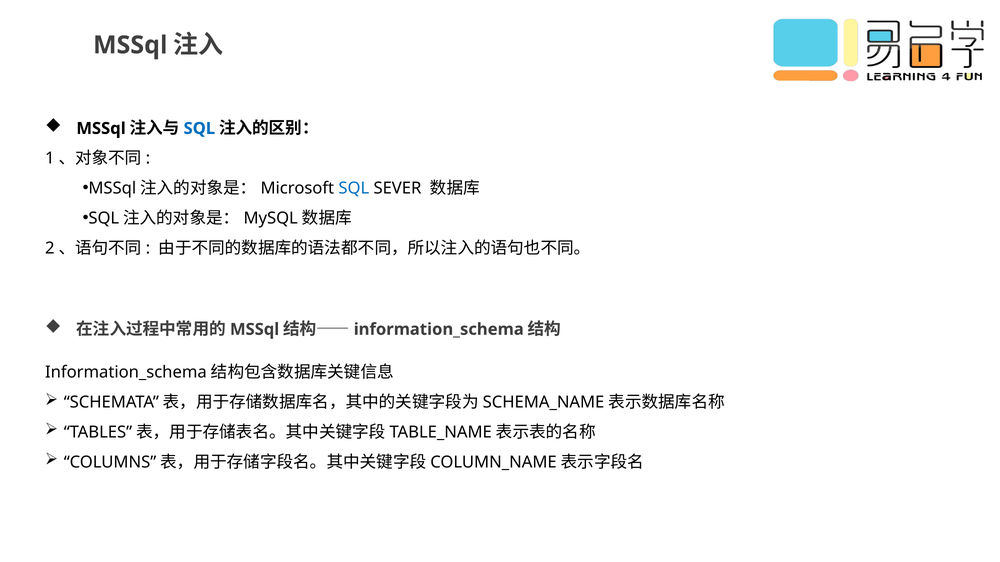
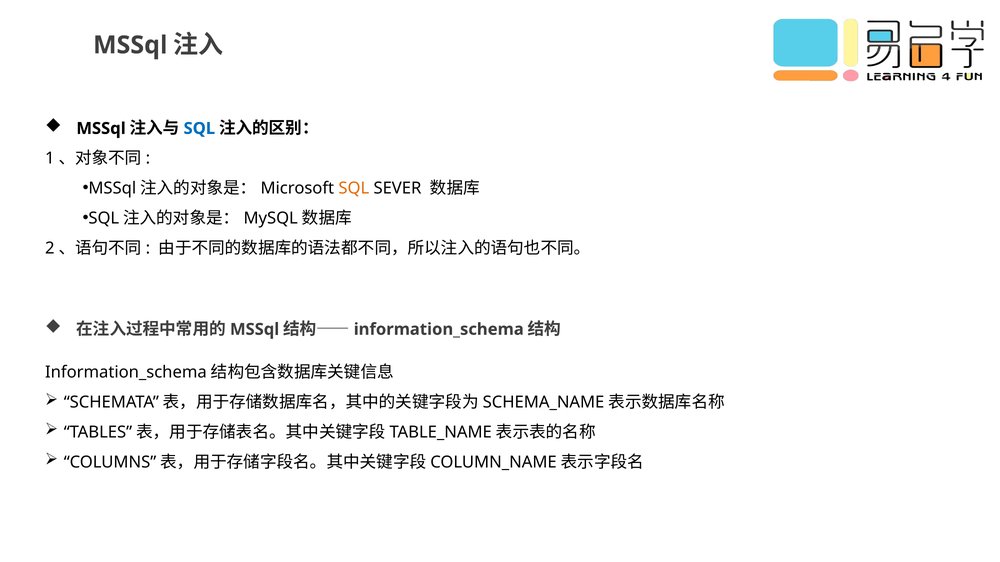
SQL at (354, 188) colour: blue -> orange
